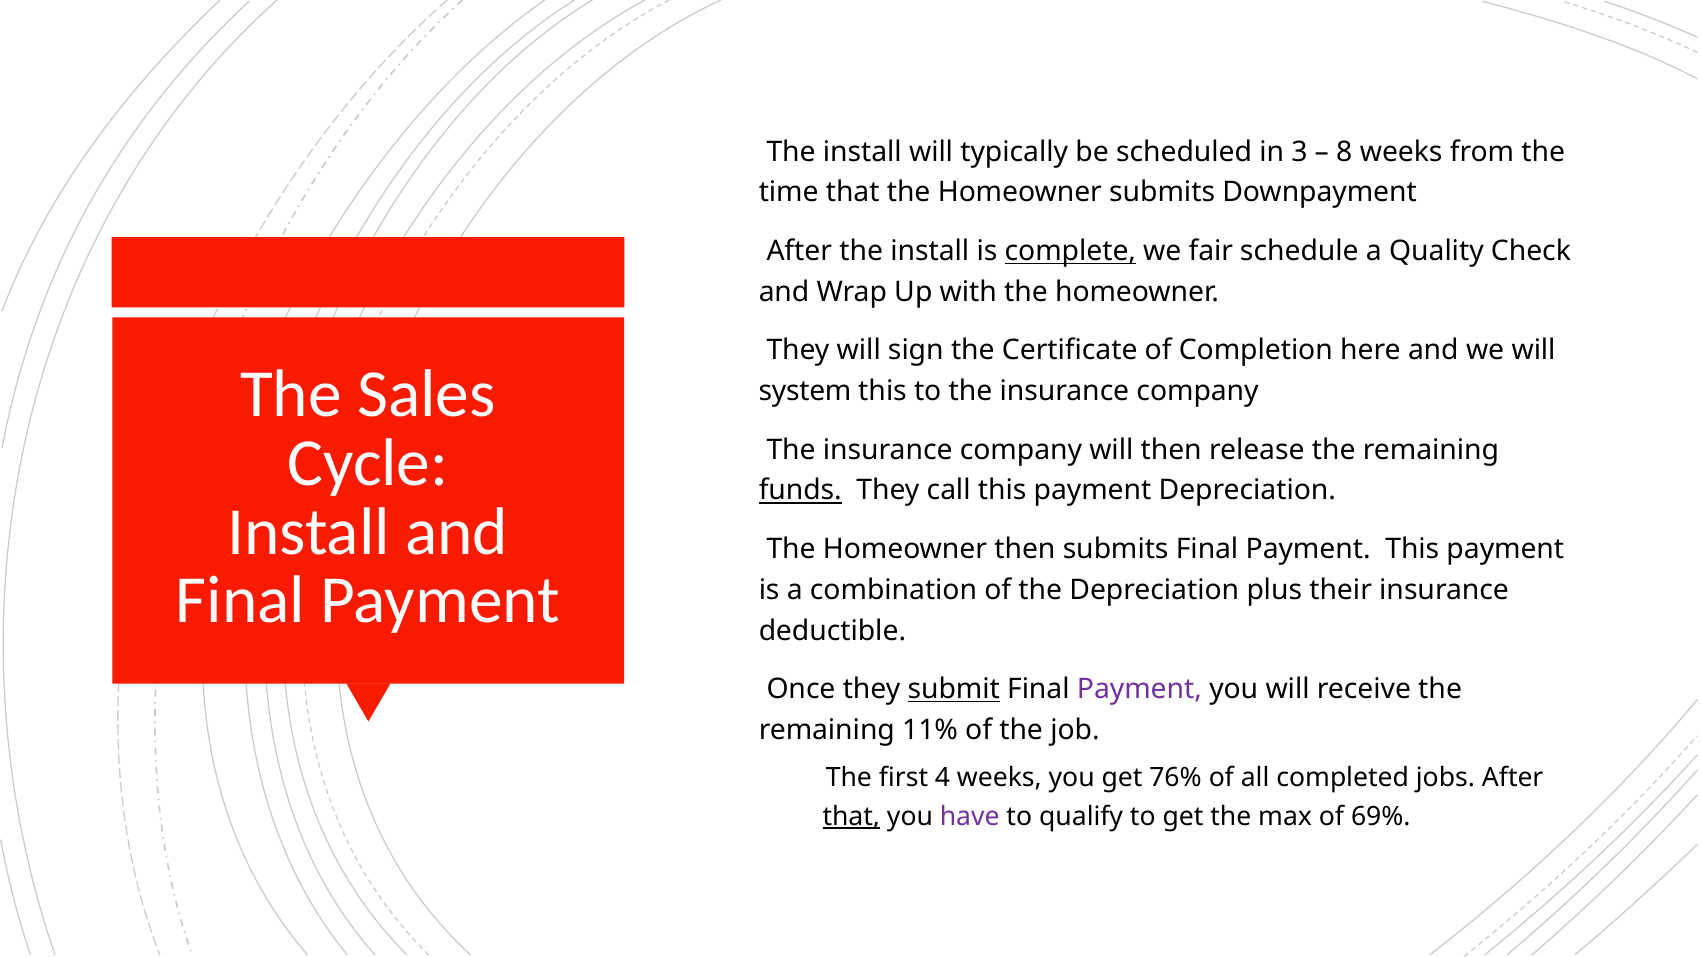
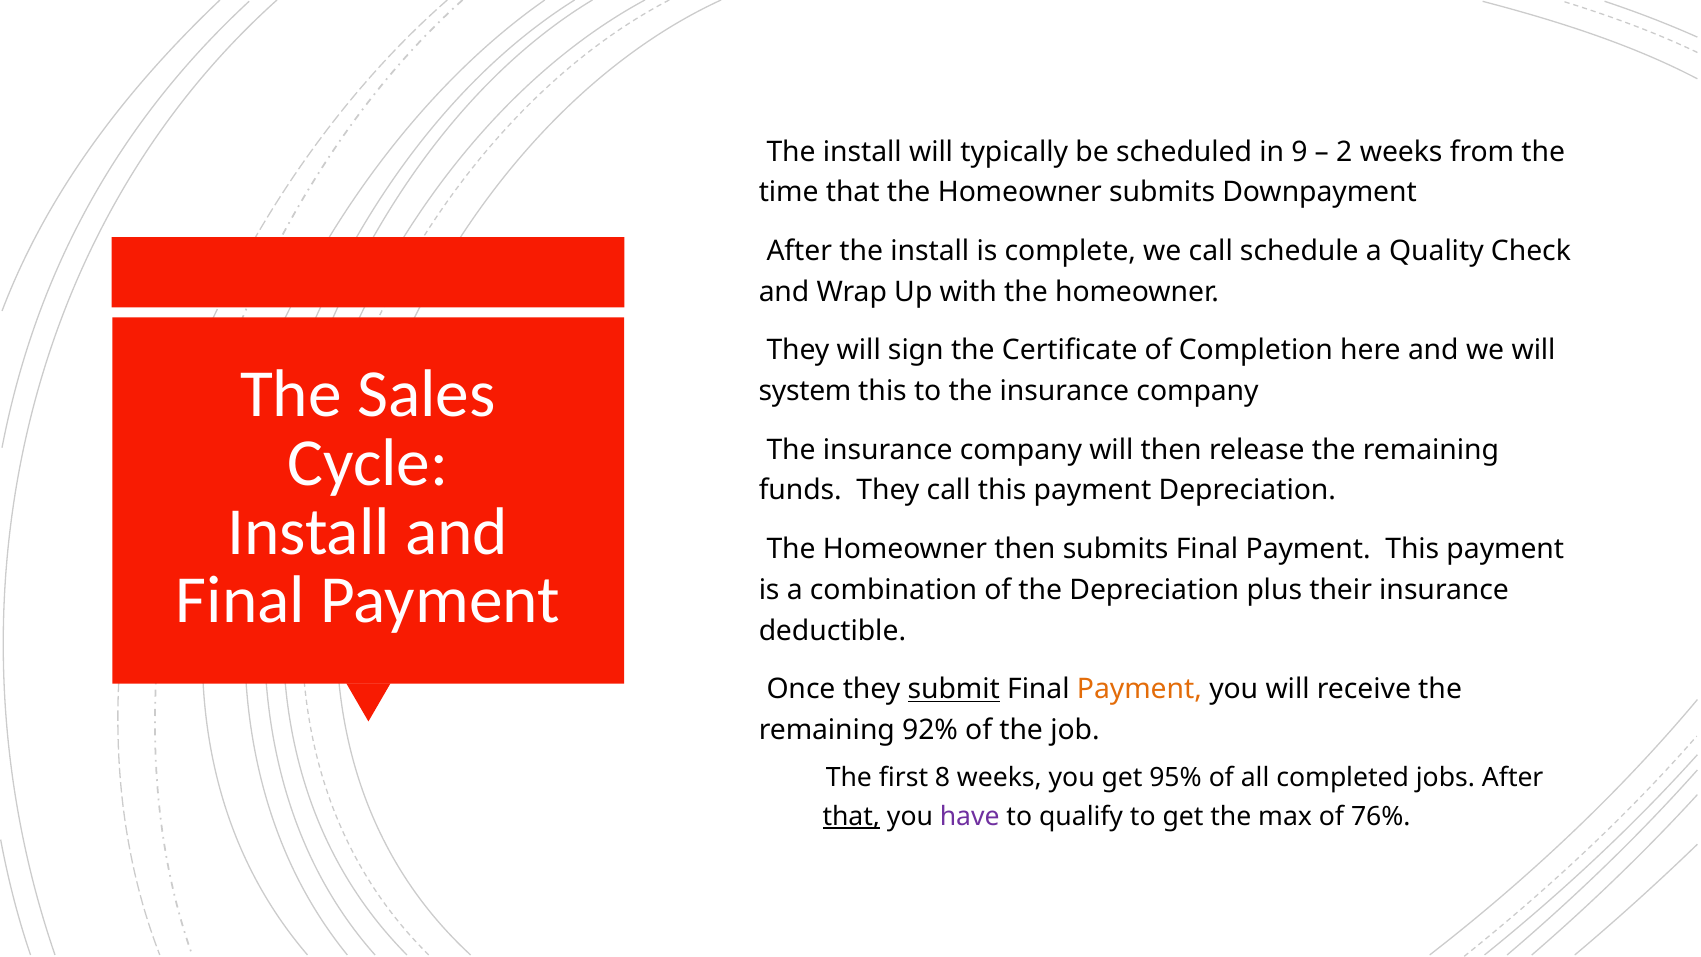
3: 3 -> 9
8: 8 -> 2
complete underline: present -> none
we fair: fair -> call
funds underline: present -> none
Payment at (1139, 689) colour: purple -> orange
11%: 11% -> 92%
4: 4 -> 8
76%: 76% -> 95%
69%: 69% -> 76%
